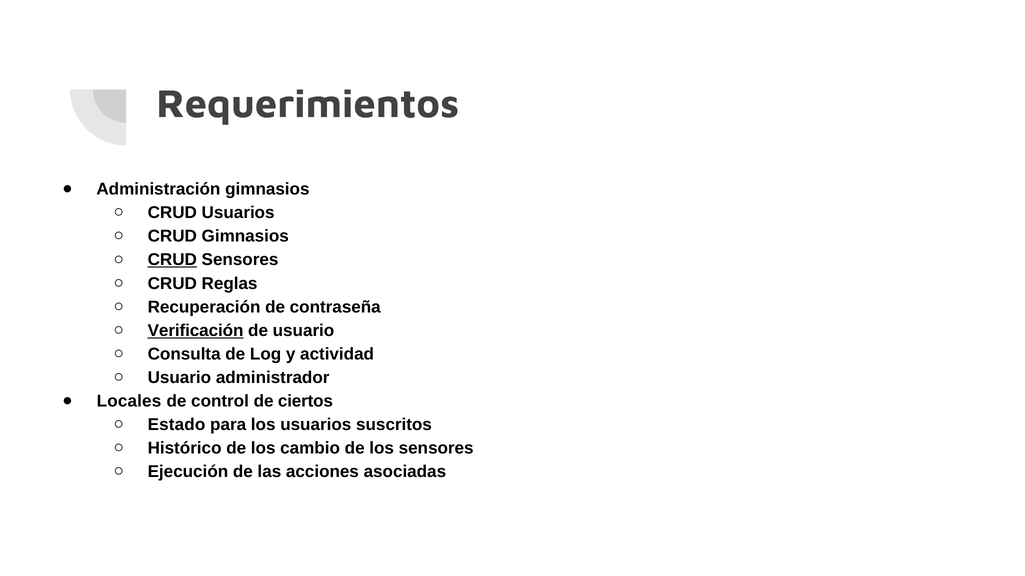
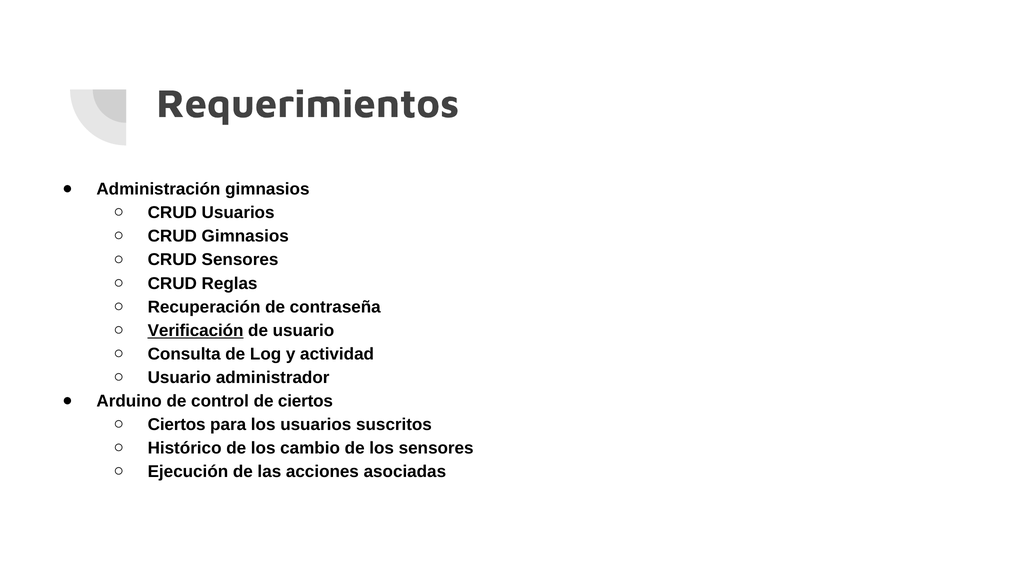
CRUD at (172, 260) underline: present -> none
Locales: Locales -> Arduino
Estado at (176, 425): Estado -> Ciertos
